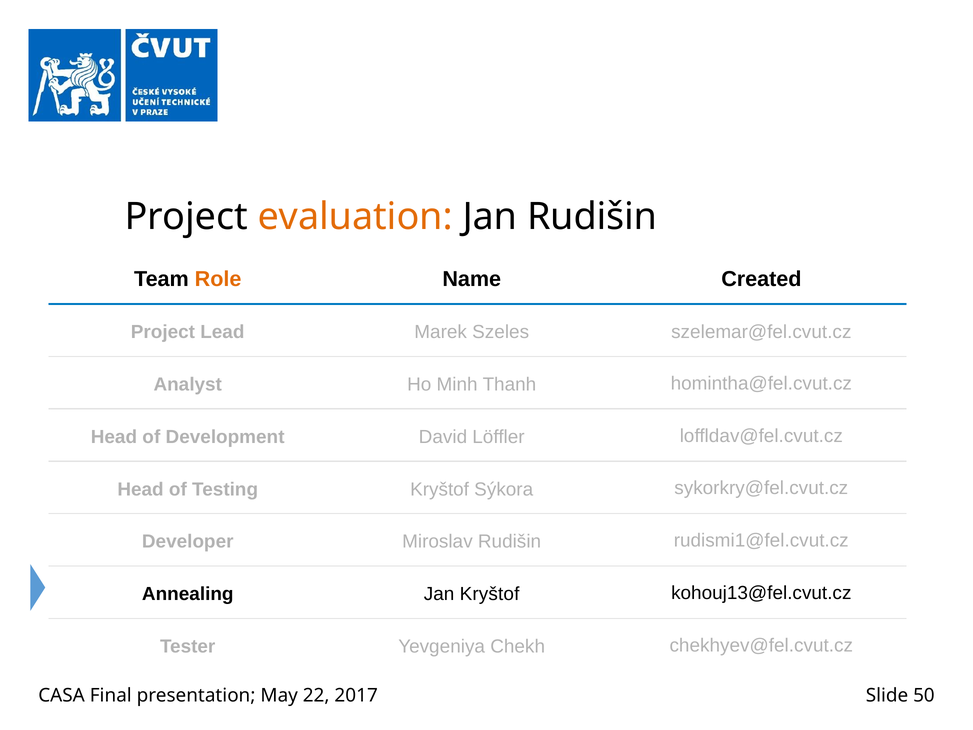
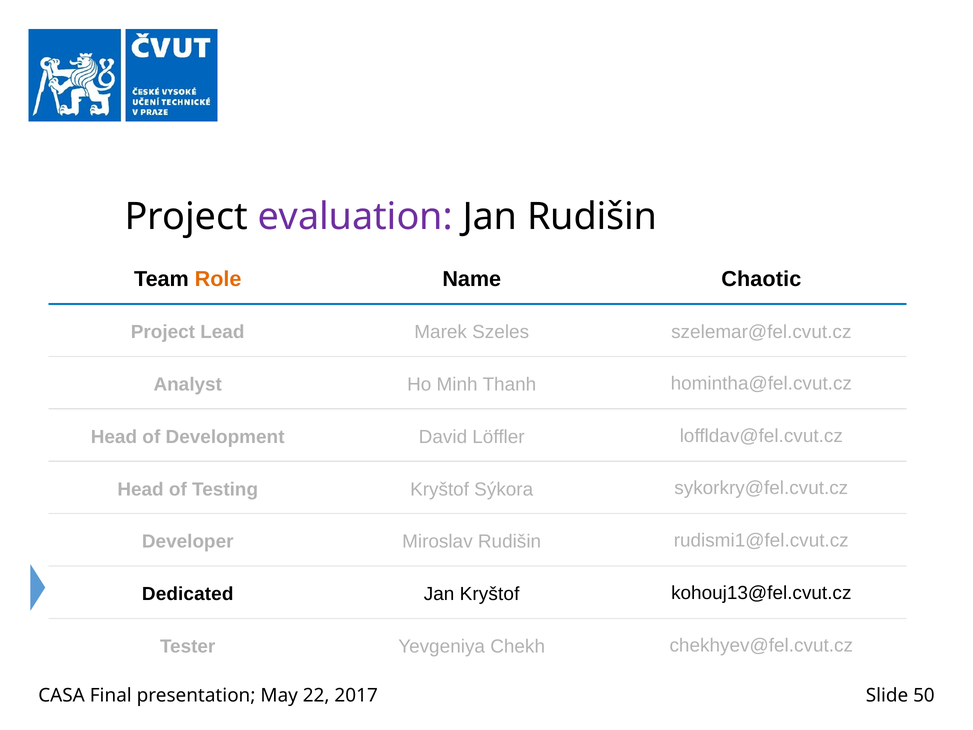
evaluation colour: orange -> purple
Created: Created -> Chaotic
Annealing: Annealing -> Dedicated
